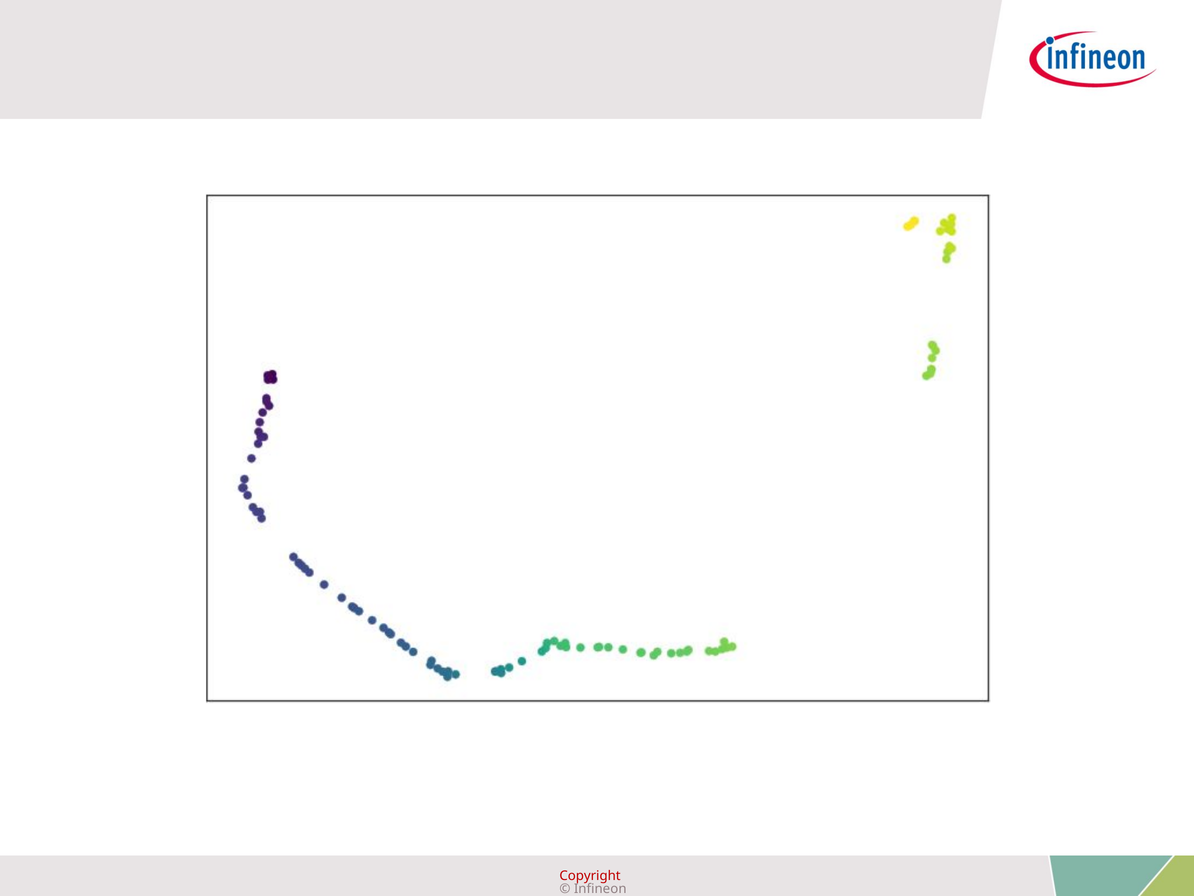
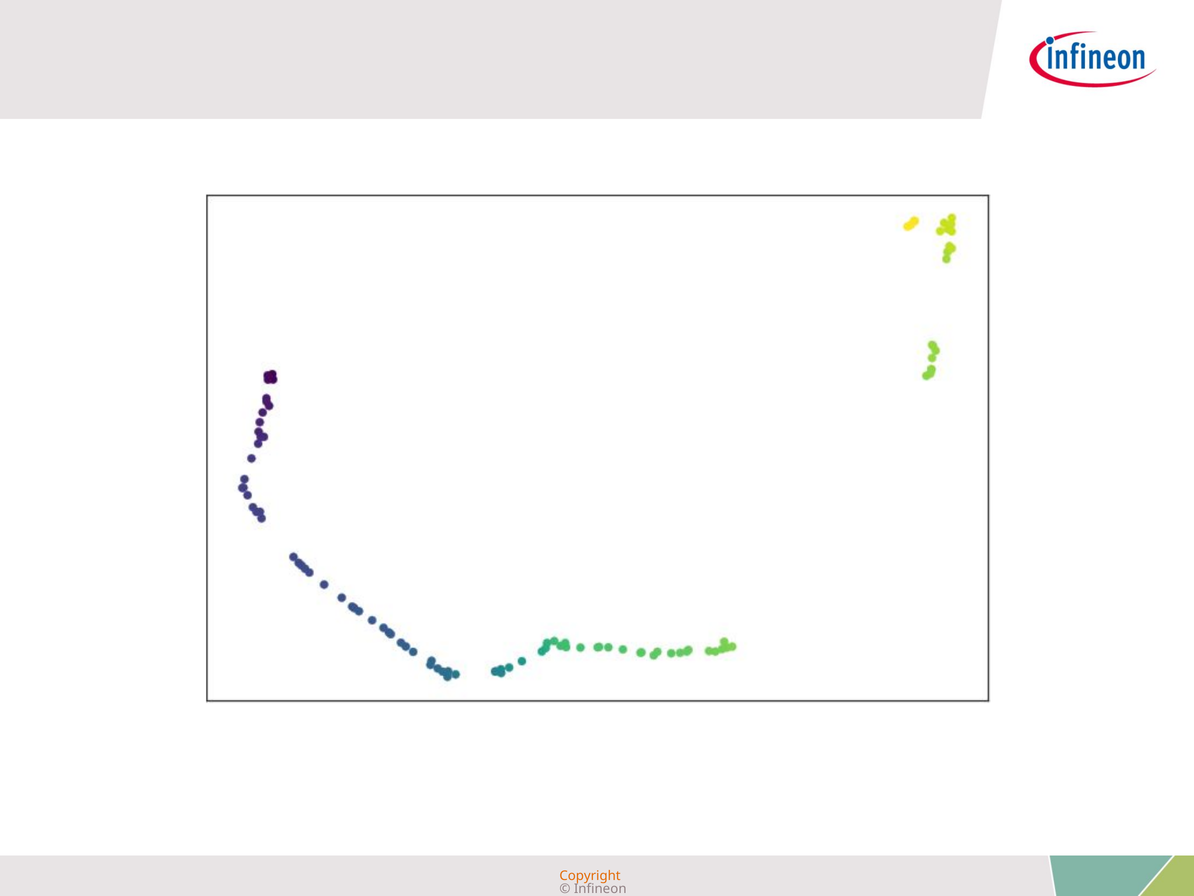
Copyright colour: red -> orange
